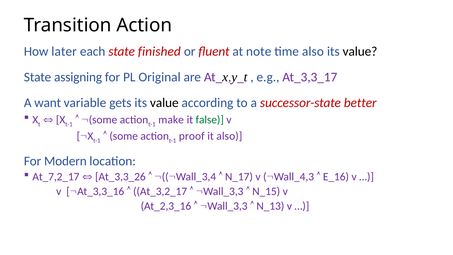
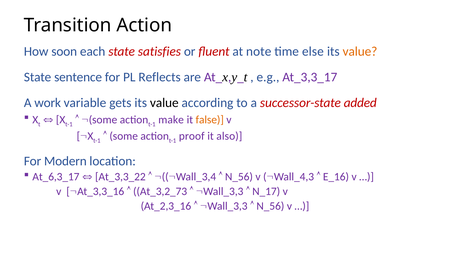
later: later -> soon
finished: finished -> satisfies
time also: also -> else
value at (360, 51) colour: black -> orange
assigning: assigning -> sentence
Original: Original -> Reflects
want: want -> work
better: better -> added
false colour: green -> orange
At_7,2_17: At_7,2_17 -> At_6,3_17
At_3,3_26: At_3,3_26 -> At_3,3_22
N_17 at (239, 177): N_17 -> N_56
At_3,2_17: At_3,2_17 -> At_3,2_73
N_15: N_15 -> N_17
N_13 at (270, 206): N_13 -> N_56
